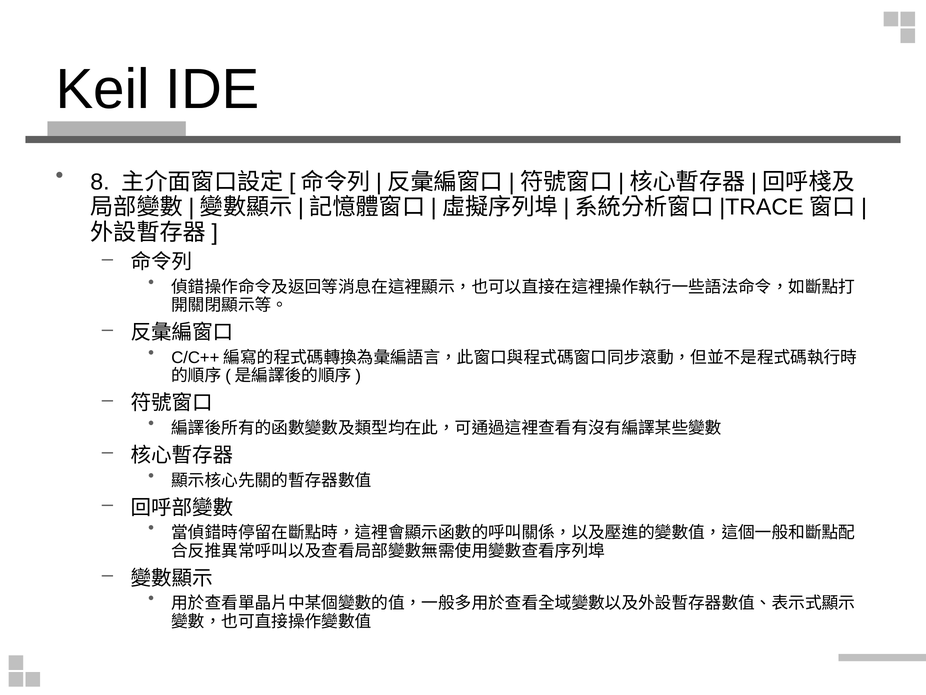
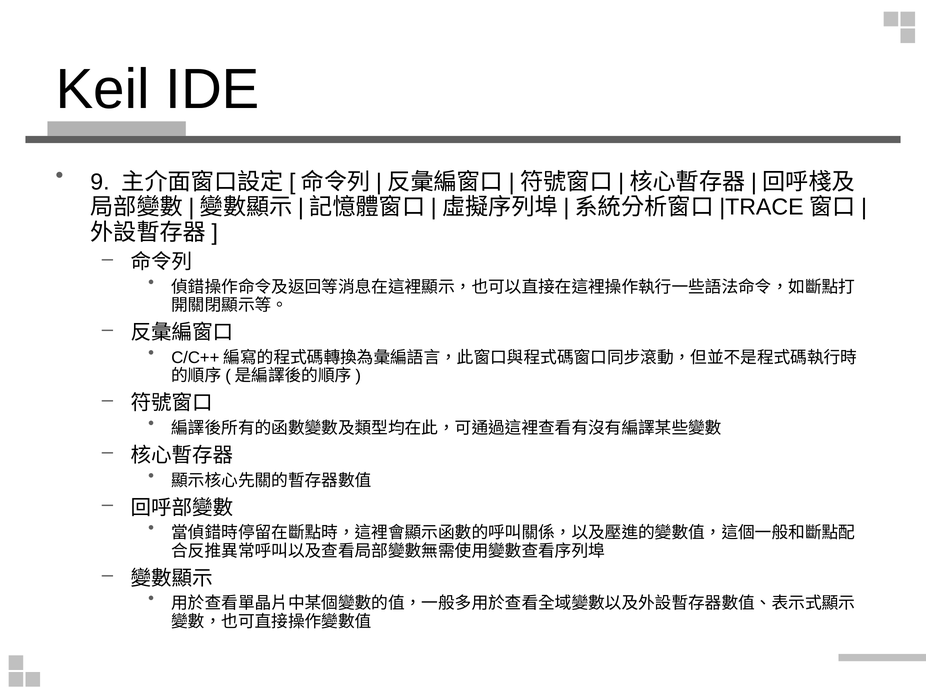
8: 8 -> 9
